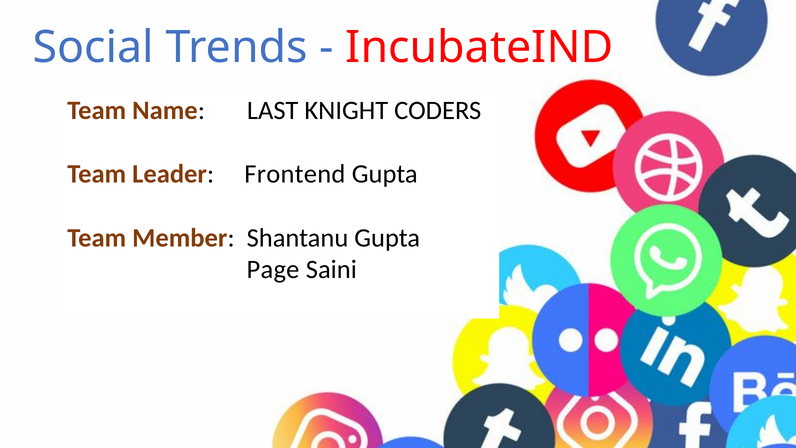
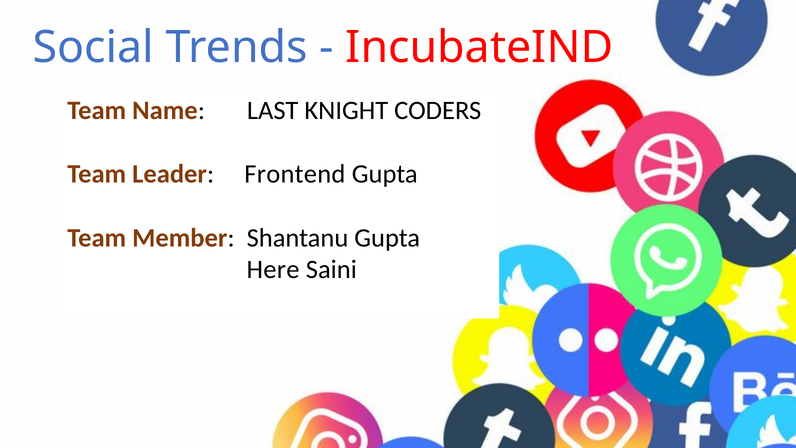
Page: Page -> Here
